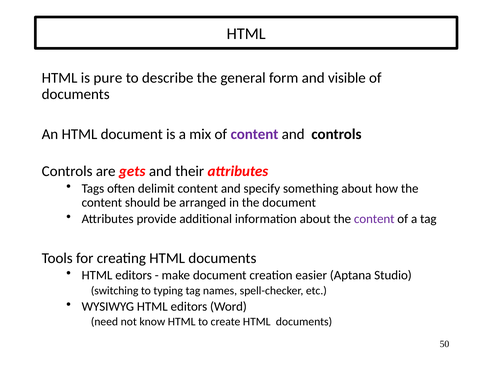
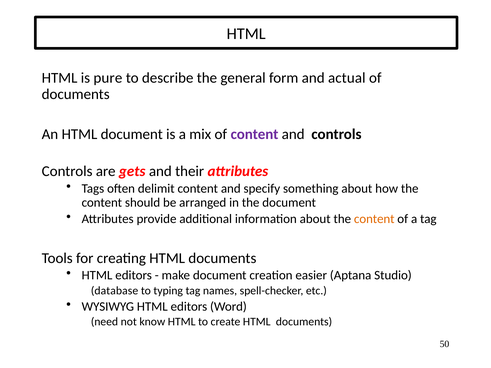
visible: visible -> actual
content at (374, 219) colour: purple -> orange
switching: switching -> database
